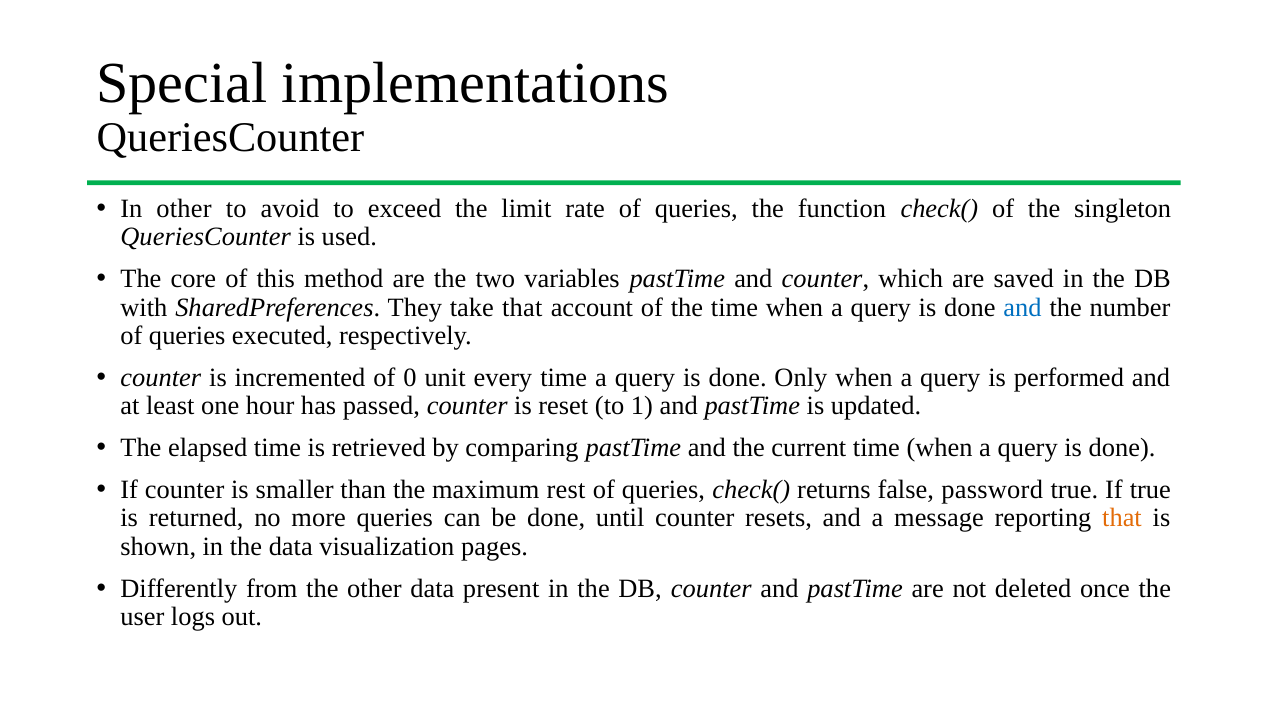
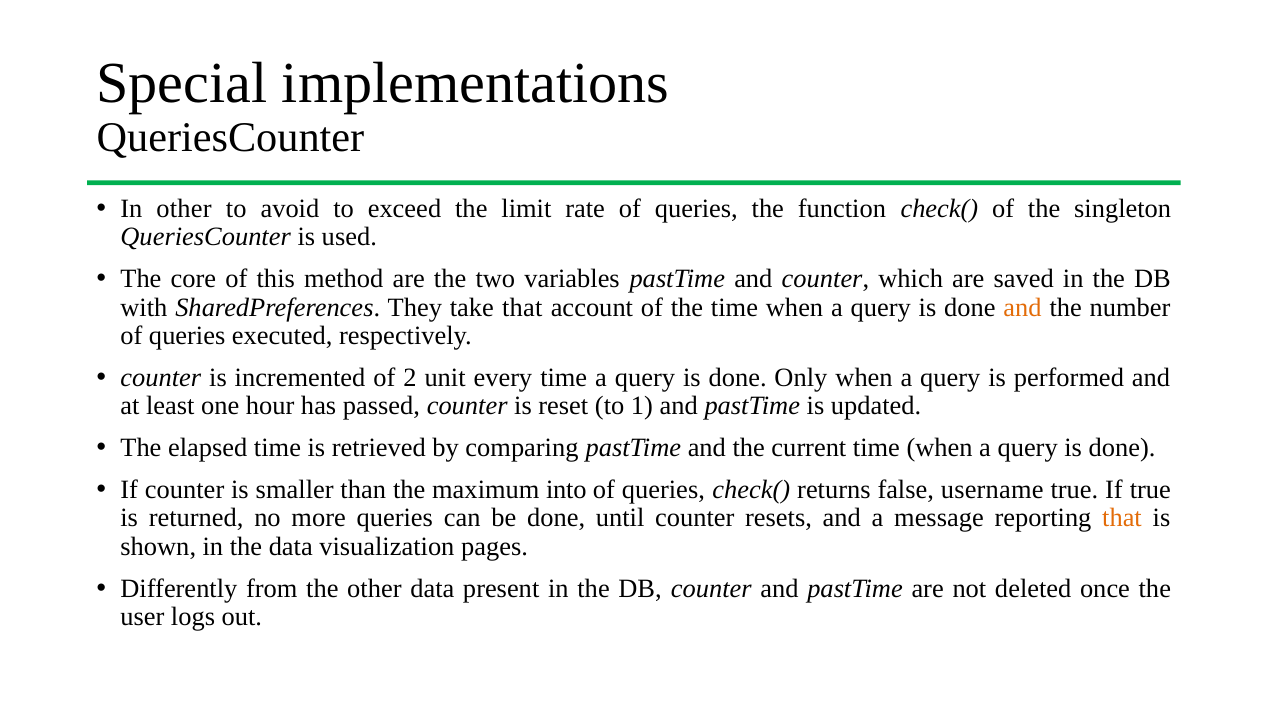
and at (1023, 308) colour: blue -> orange
0: 0 -> 2
rest: rest -> into
password: password -> username
